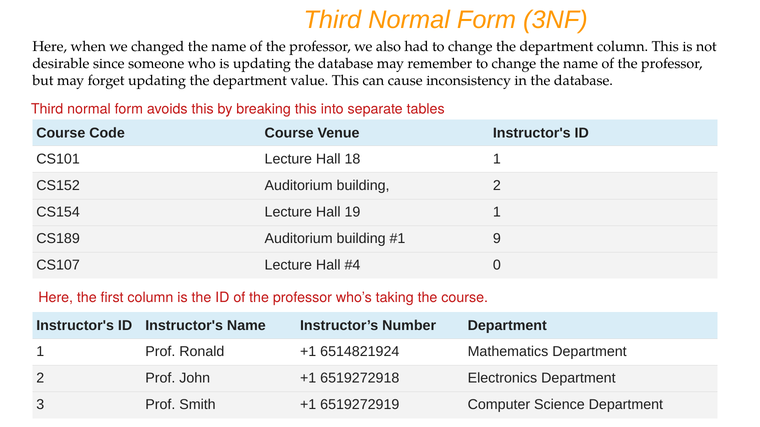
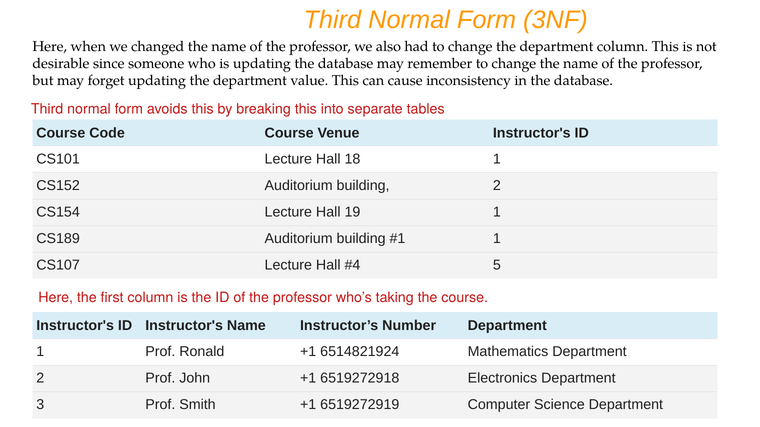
9 at (497, 239): 9 -> 1
0: 0 -> 5
